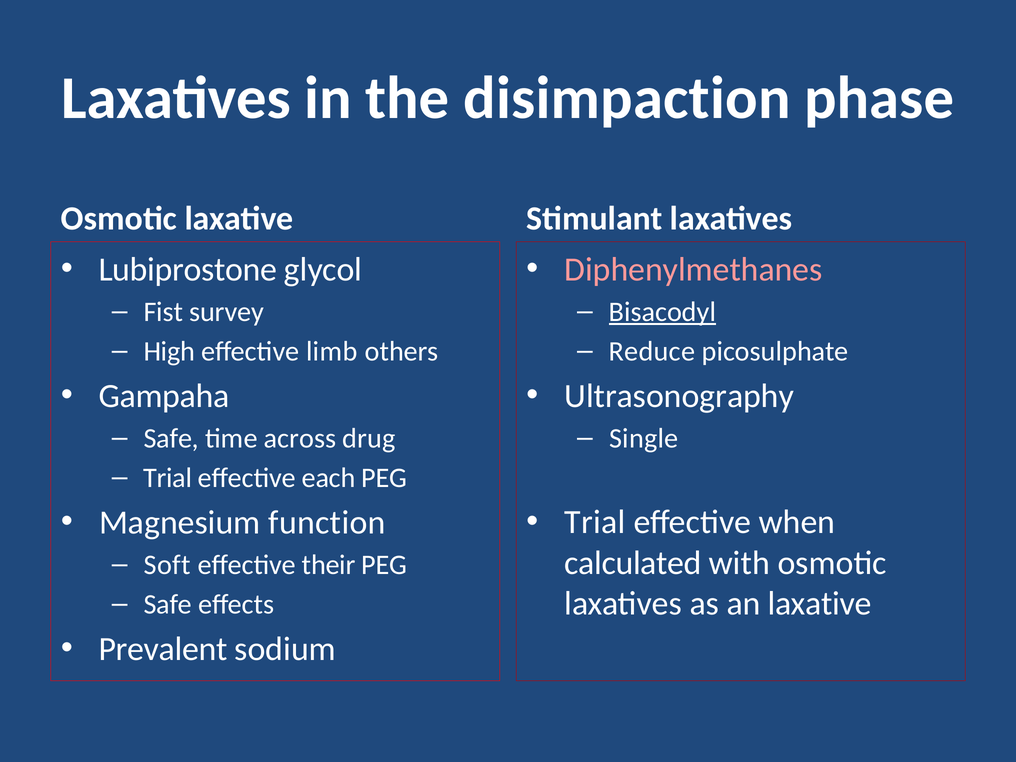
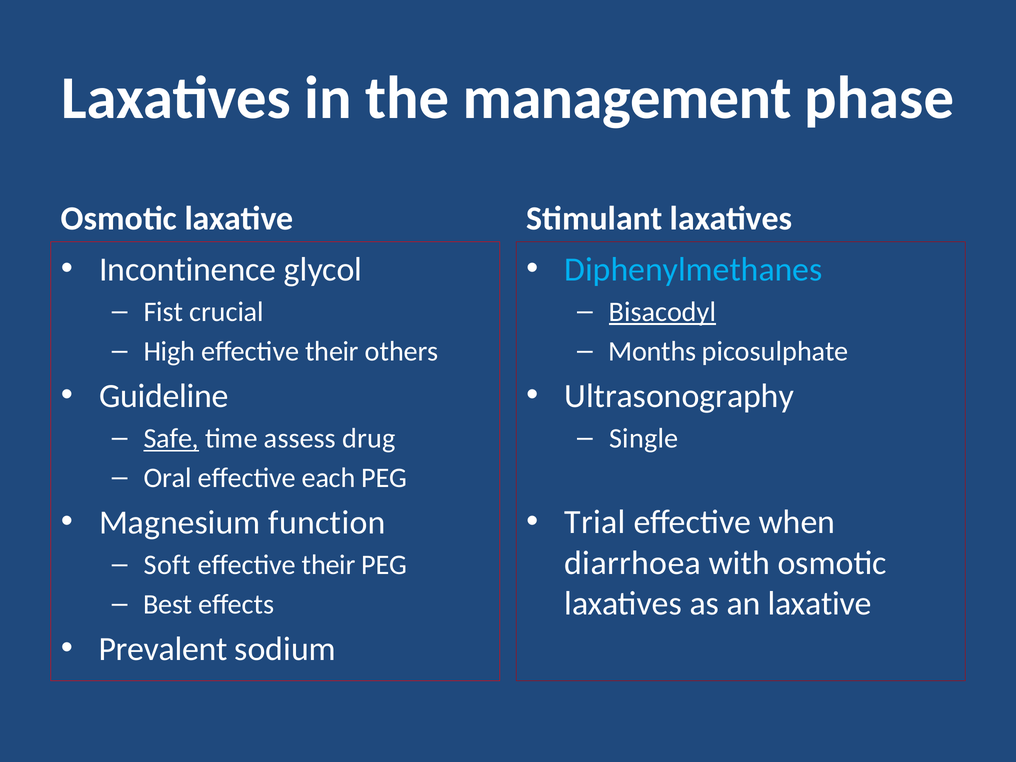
disimpaction: disimpaction -> management
Lubiprostone: Lubiprostone -> Incontinence
Diphenylmethanes colour: pink -> light blue
survey: survey -> crucial
Reduce: Reduce -> Months
limb at (332, 352): limb -> their
Gampaha: Gampaha -> Guideline
Safe at (171, 438) underline: none -> present
across: across -> assess
Trial at (168, 478): Trial -> Oral
calculated: calculated -> diarrhoea
Safe at (168, 605): Safe -> Best
